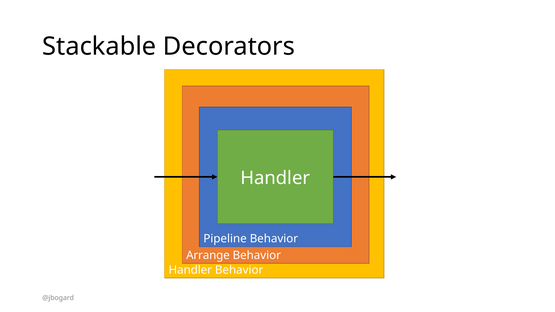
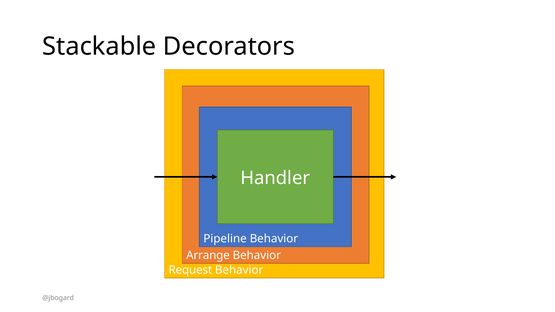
Handler at (190, 270): Handler -> Request
